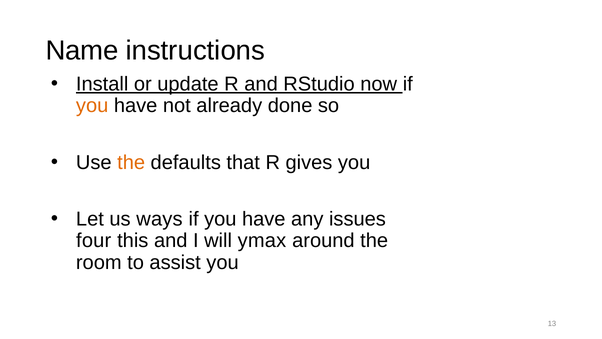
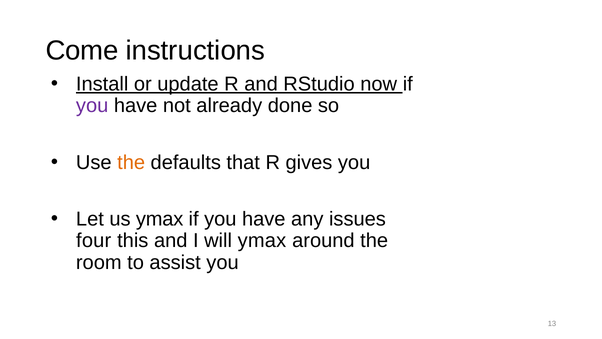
Name: Name -> Come
you at (92, 106) colour: orange -> purple
us ways: ways -> ymax
